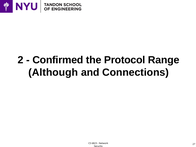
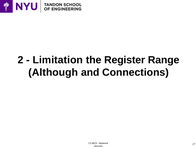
Confirmed: Confirmed -> Limitation
Protocol: Protocol -> Register
